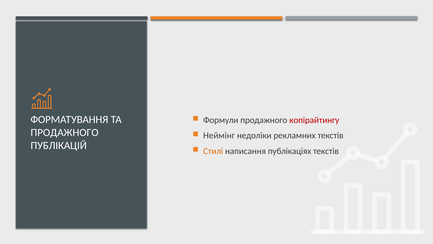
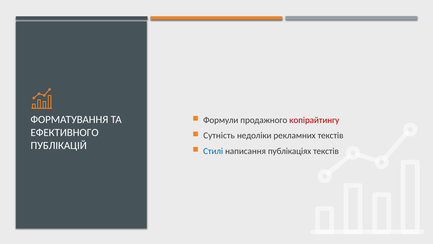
ПРОДАЖНОГО at (65, 132): ПРОДАЖНОГО -> ЕФЕКТИВНОГО
Неймінг: Неймінг -> Сутність
Стилі colour: orange -> blue
